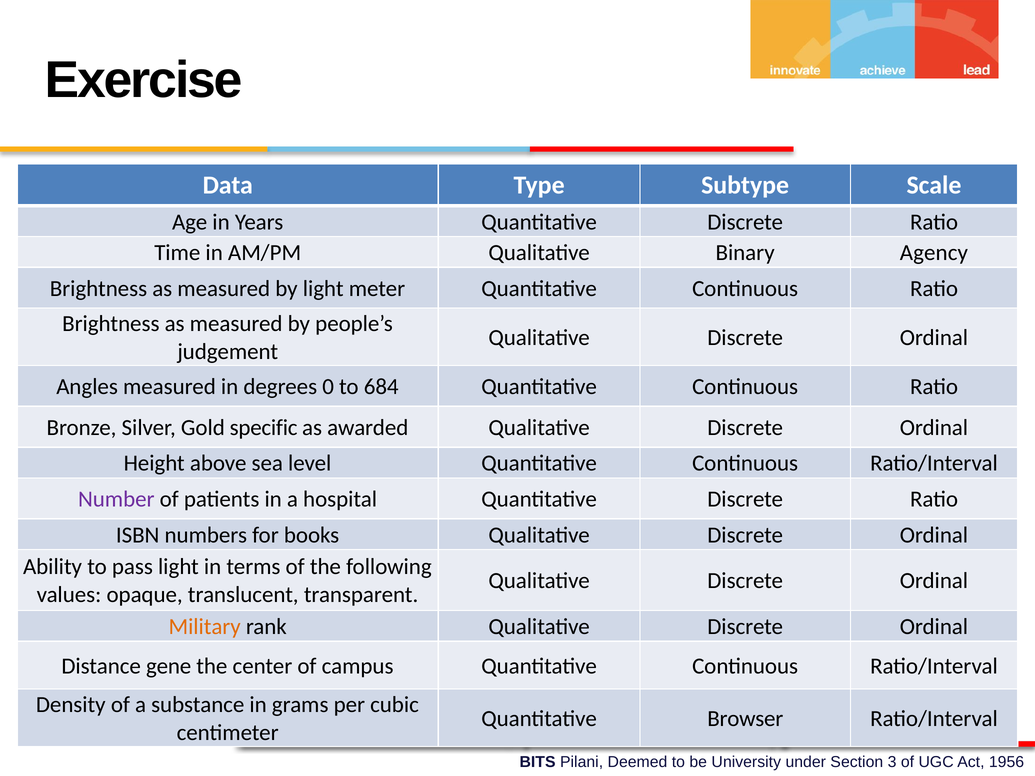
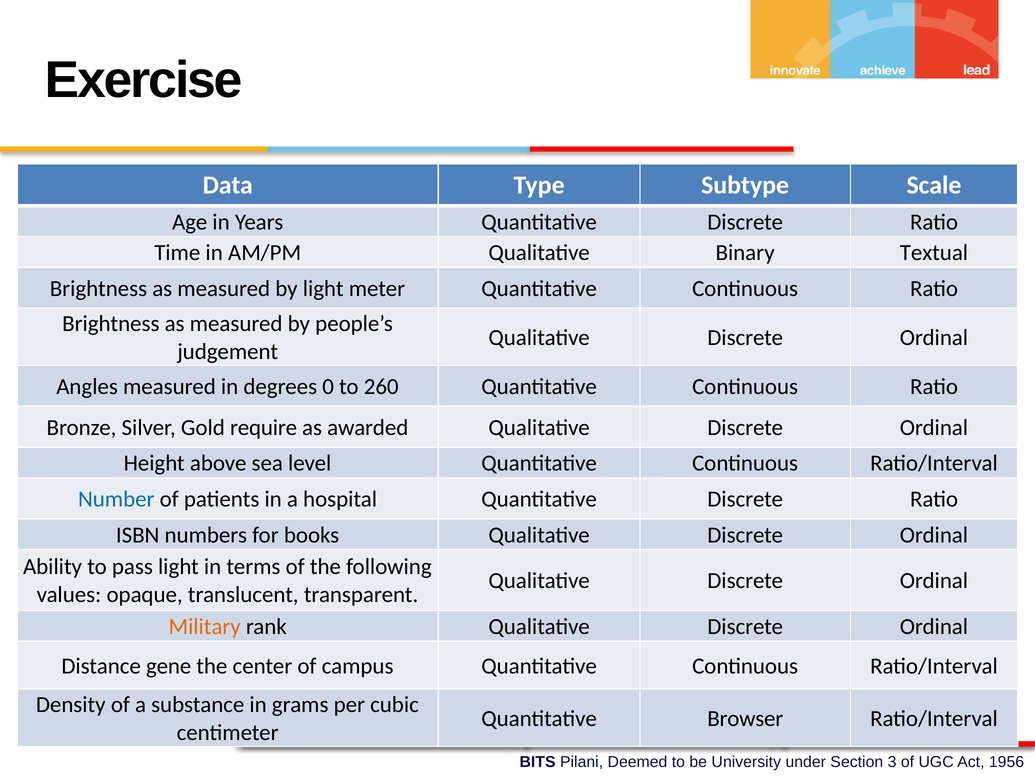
Agency: Agency -> Textual
684: 684 -> 260
specific: specific -> require
Number colour: purple -> blue
